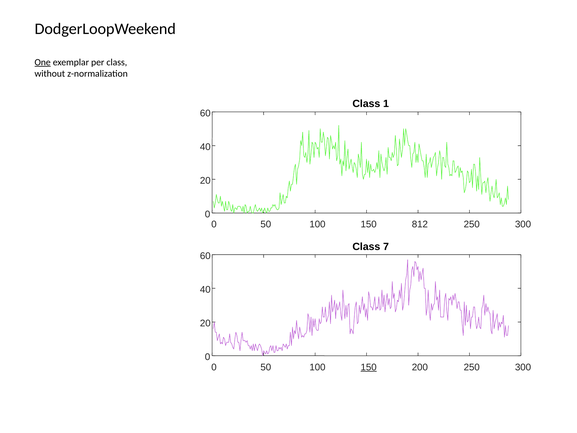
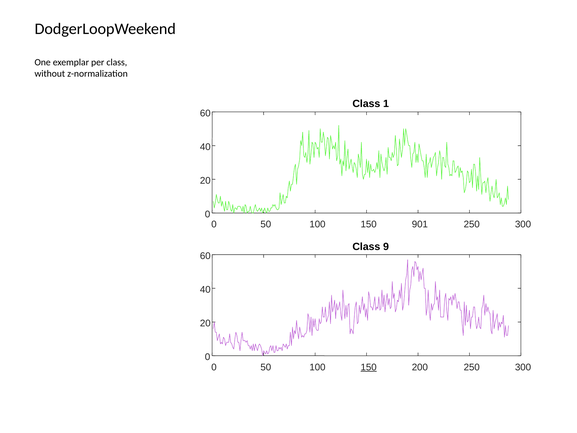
One underline: present -> none
812: 812 -> 901
7: 7 -> 9
